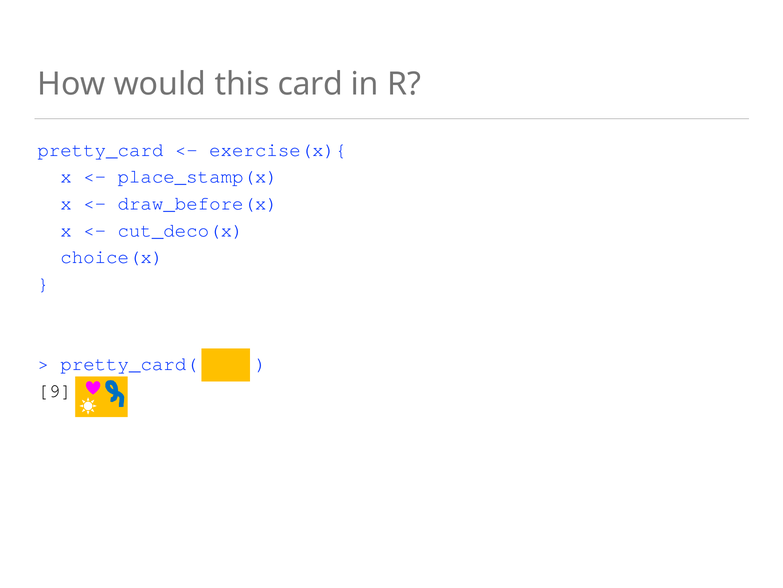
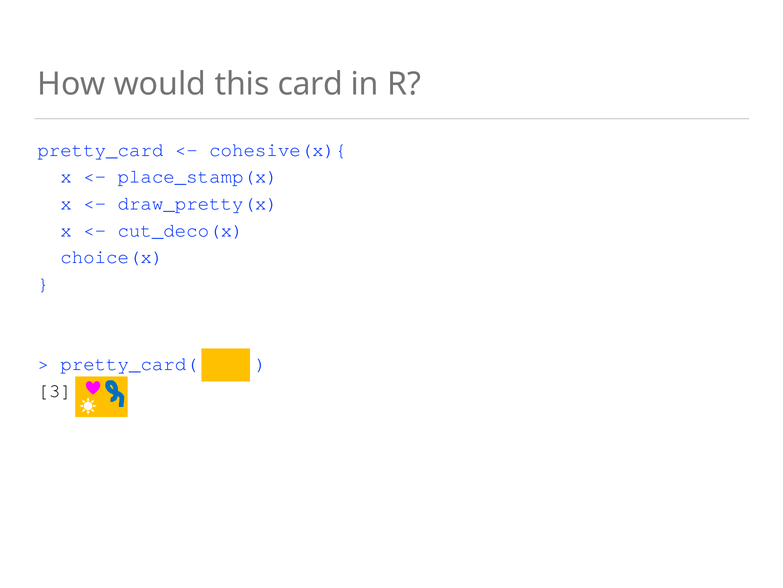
exercise(x){: exercise(x){ -> cohesive(x){
draw_before(x: draw_before(x -> draw_pretty(x
9: 9 -> 3
